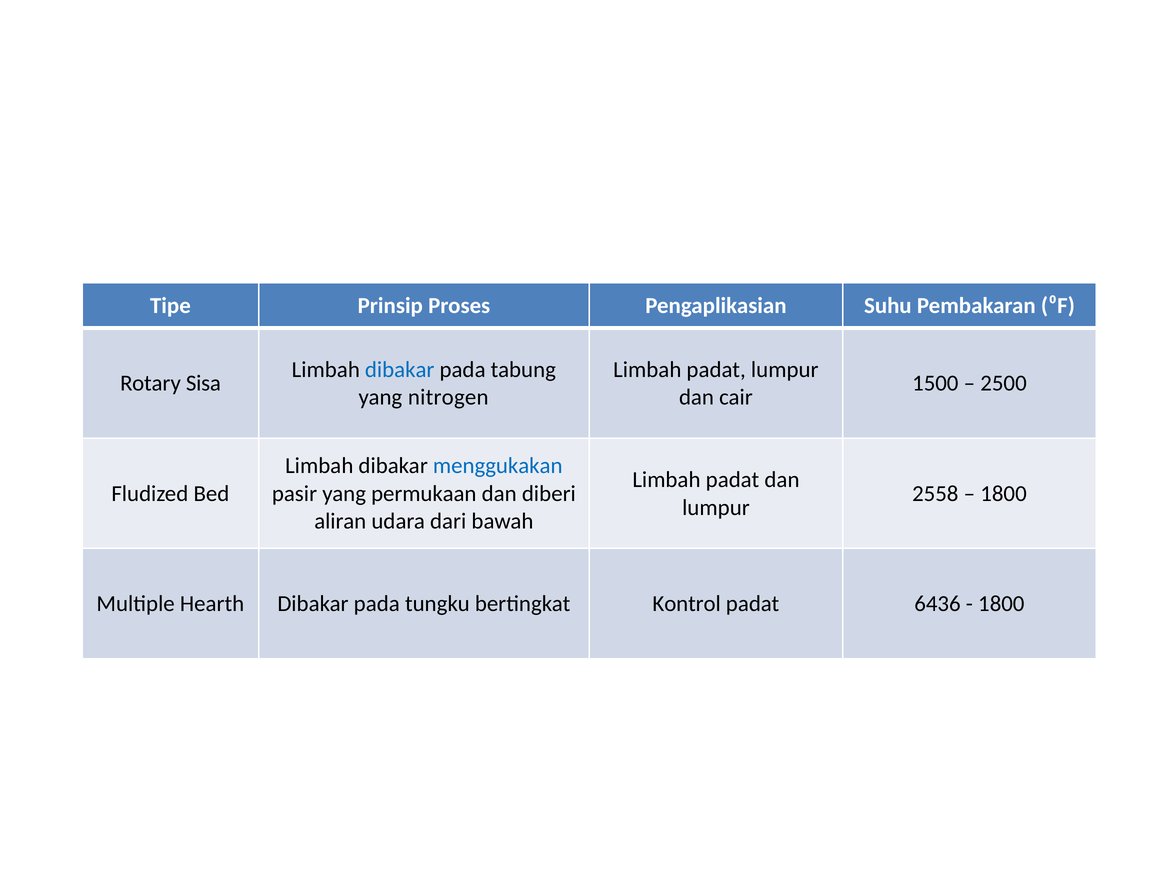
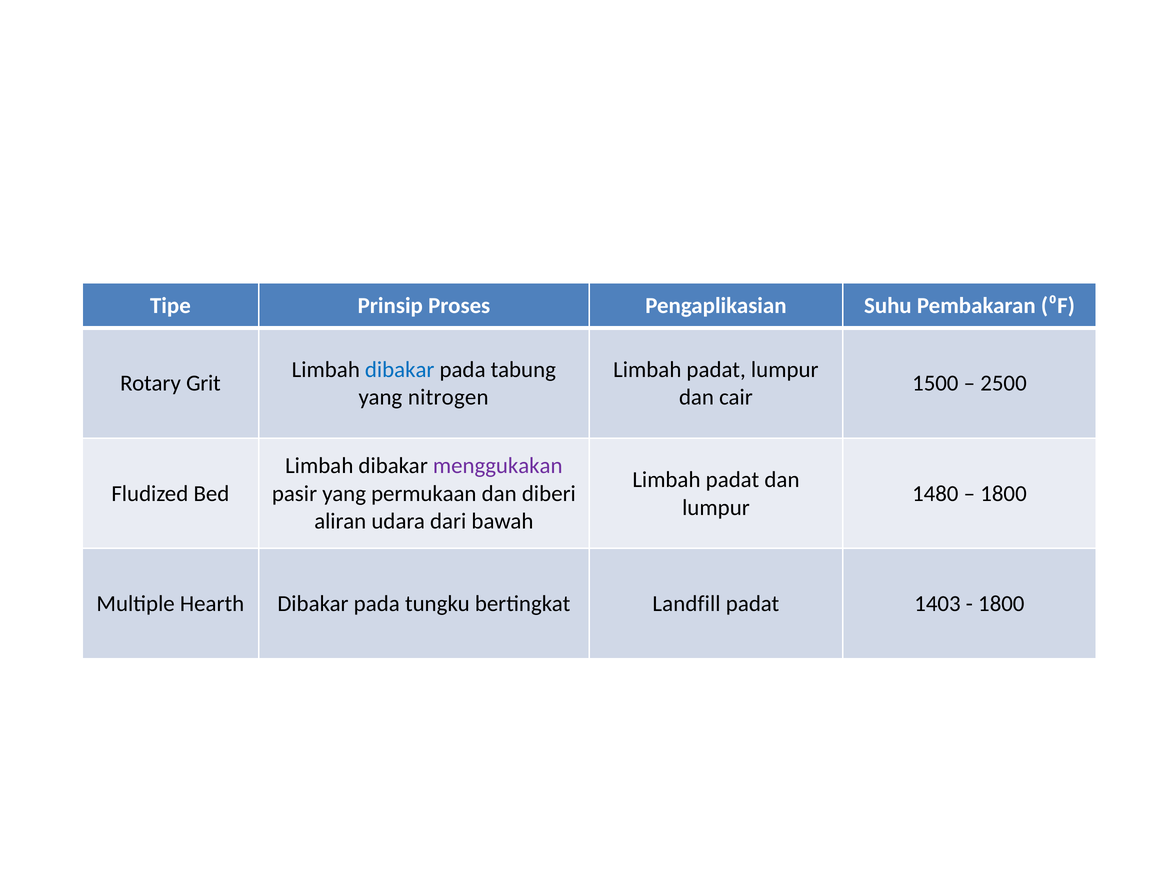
Sisa: Sisa -> Grit
menggukakan colour: blue -> purple
2558: 2558 -> 1480
Kontrol: Kontrol -> Landfill
6436: 6436 -> 1403
